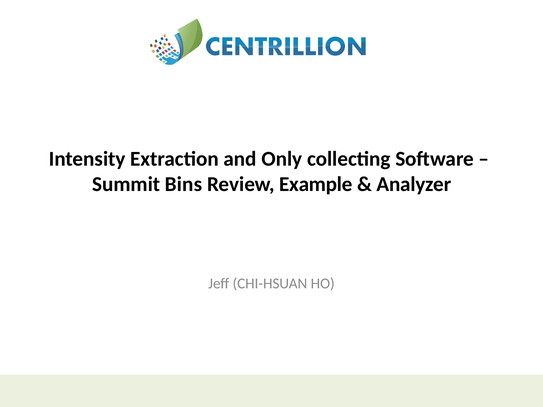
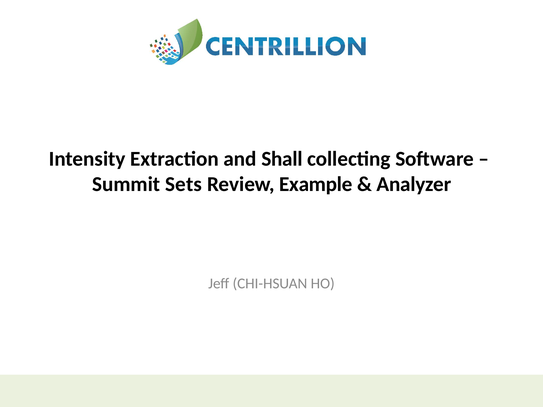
Only: Only -> Shall
Bins: Bins -> Sets
